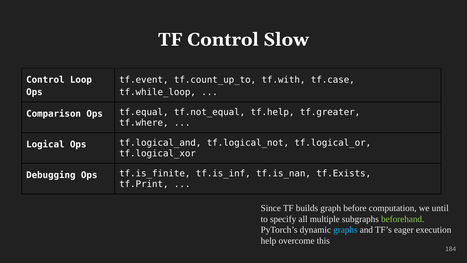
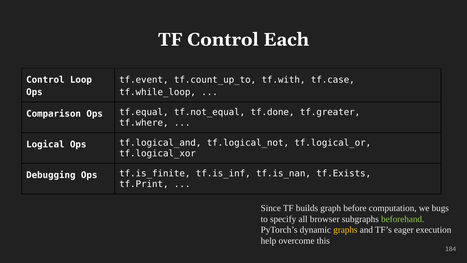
Slow: Slow -> Each
tf.help: tf.help -> tf.done
until: until -> bugs
multiple: multiple -> browser
graphs colour: light blue -> yellow
